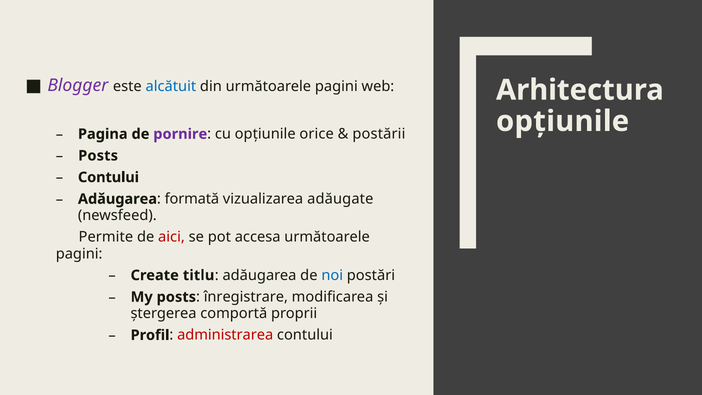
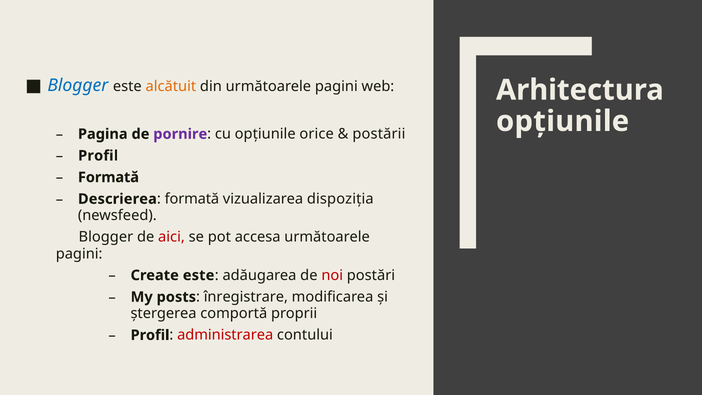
Blogger at (78, 85) colour: purple -> blue
alcătuit colour: blue -> orange
Posts at (98, 156): Posts -> Profil
Contului at (108, 177): Contului -> Formată
Adăugarea at (117, 199): Adăugarea -> Descrierea
adăugate: adăugate -> dispoziția
Permite at (106, 237): Permite -> Blogger
Create titlu: titlu -> este
noi colour: blue -> red
